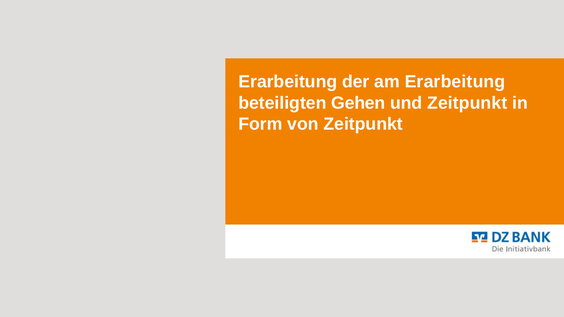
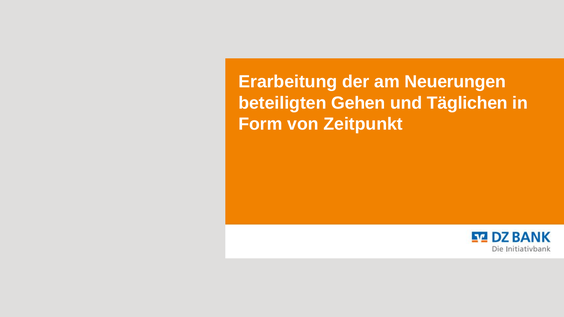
am Erarbeitung: Erarbeitung -> Neuerungen
und Zeitpunkt: Zeitpunkt -> Täglichen
